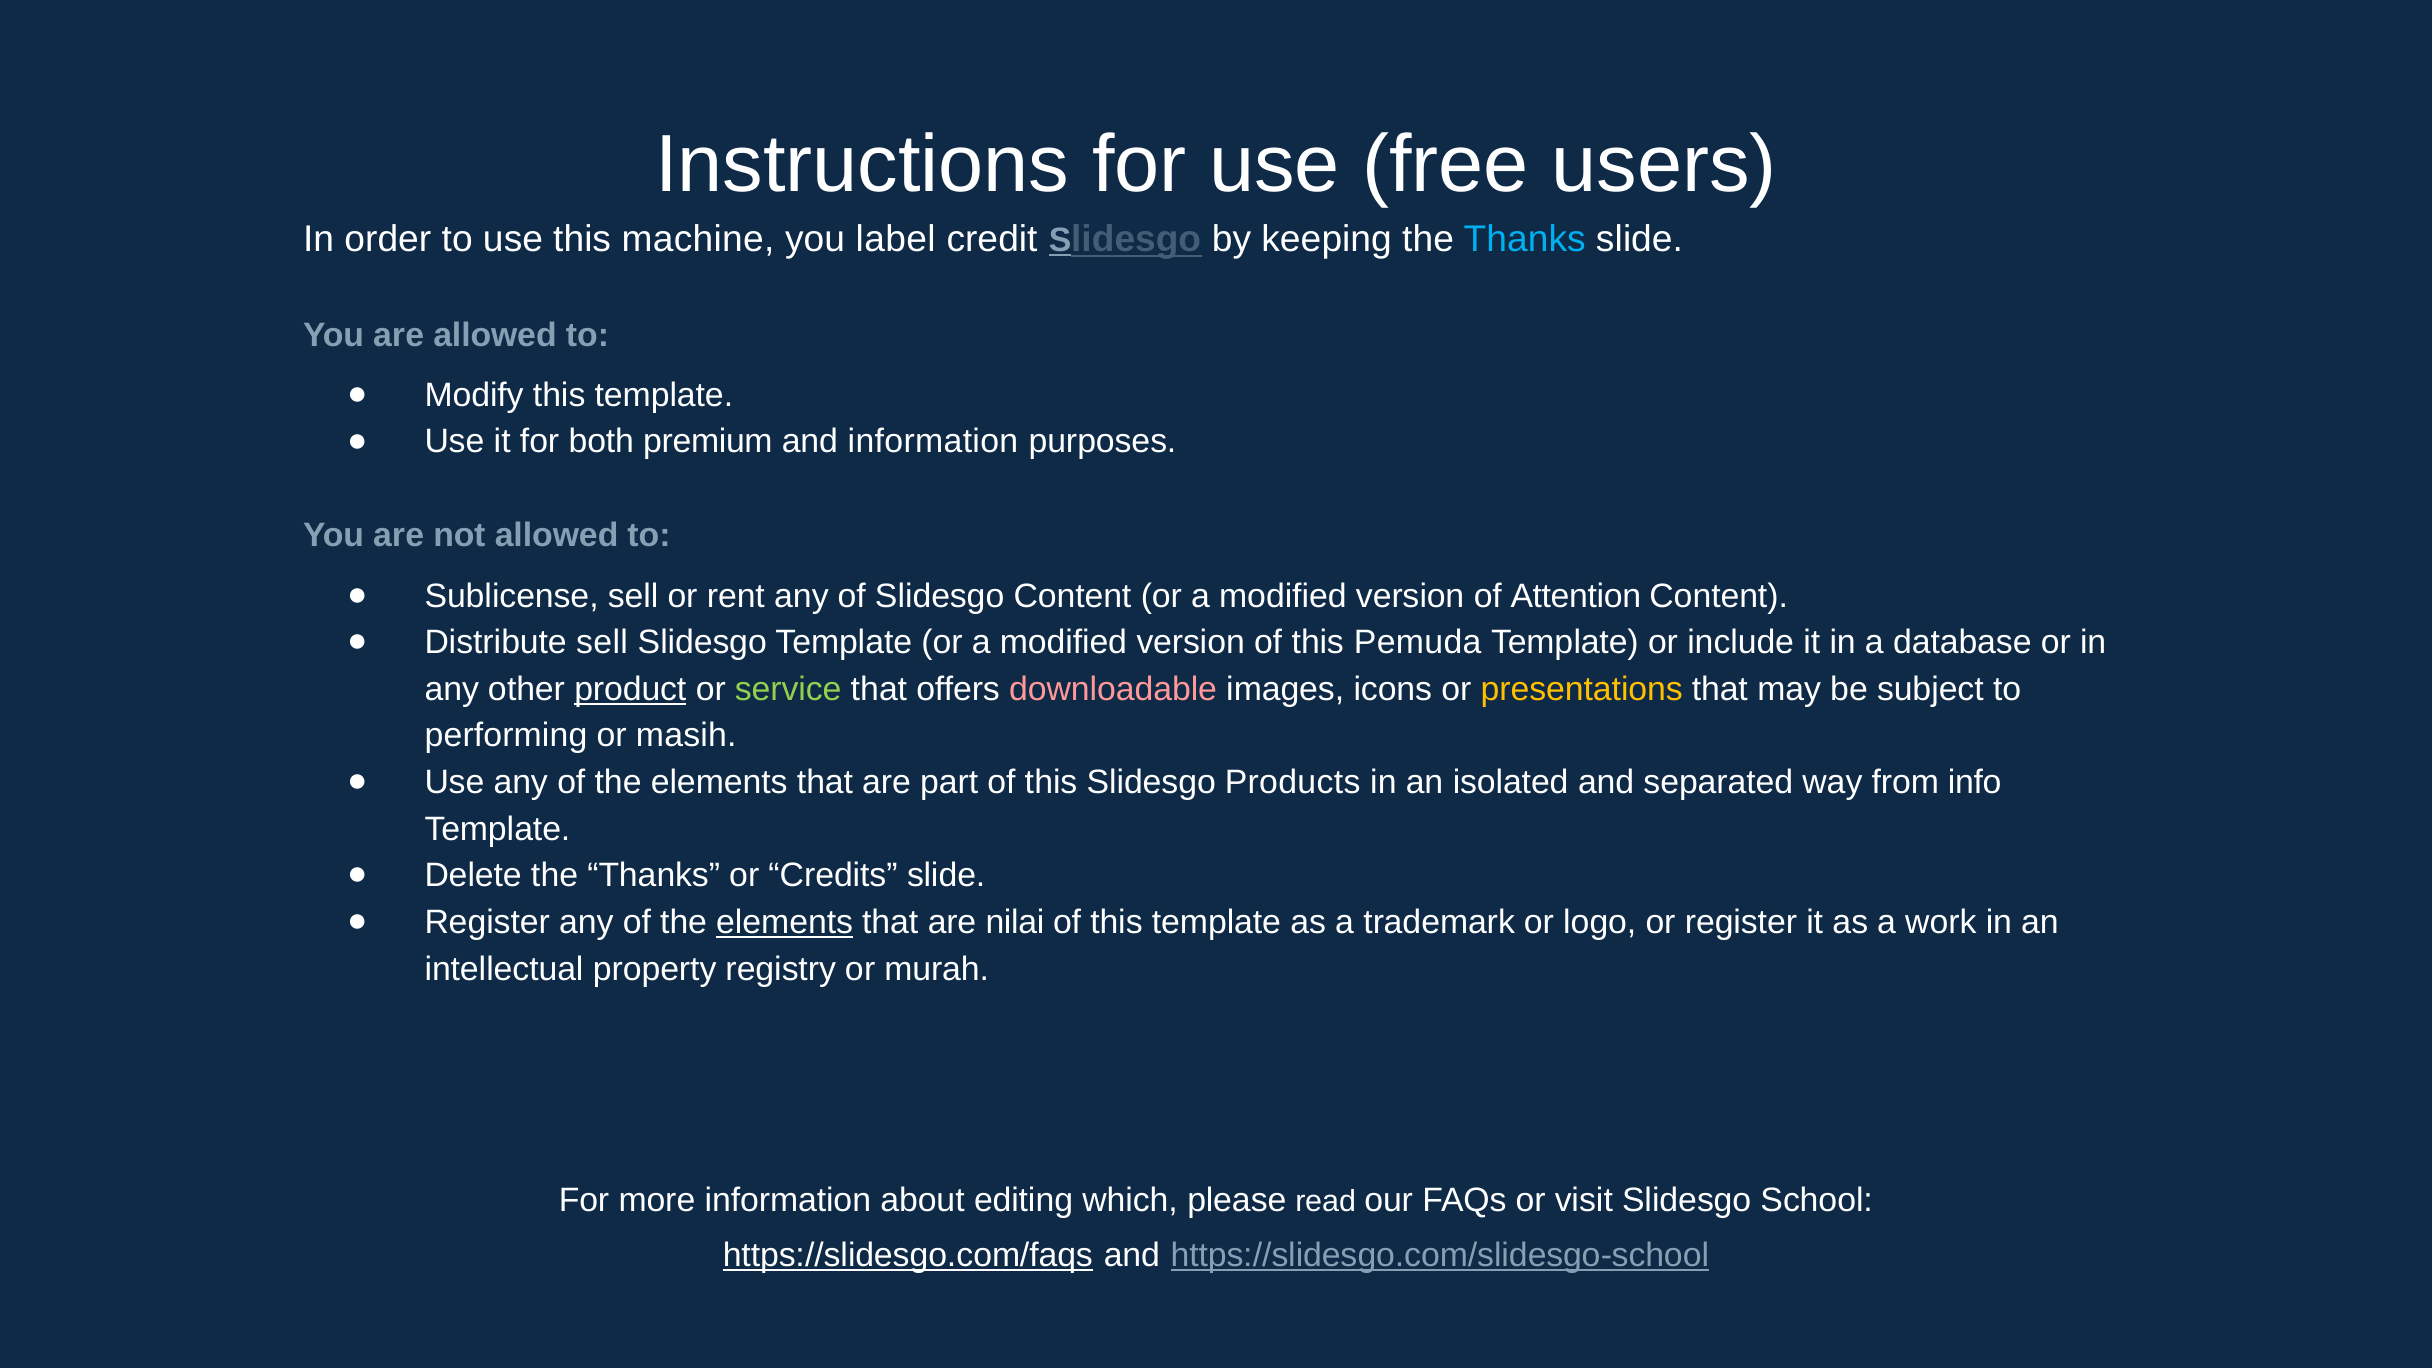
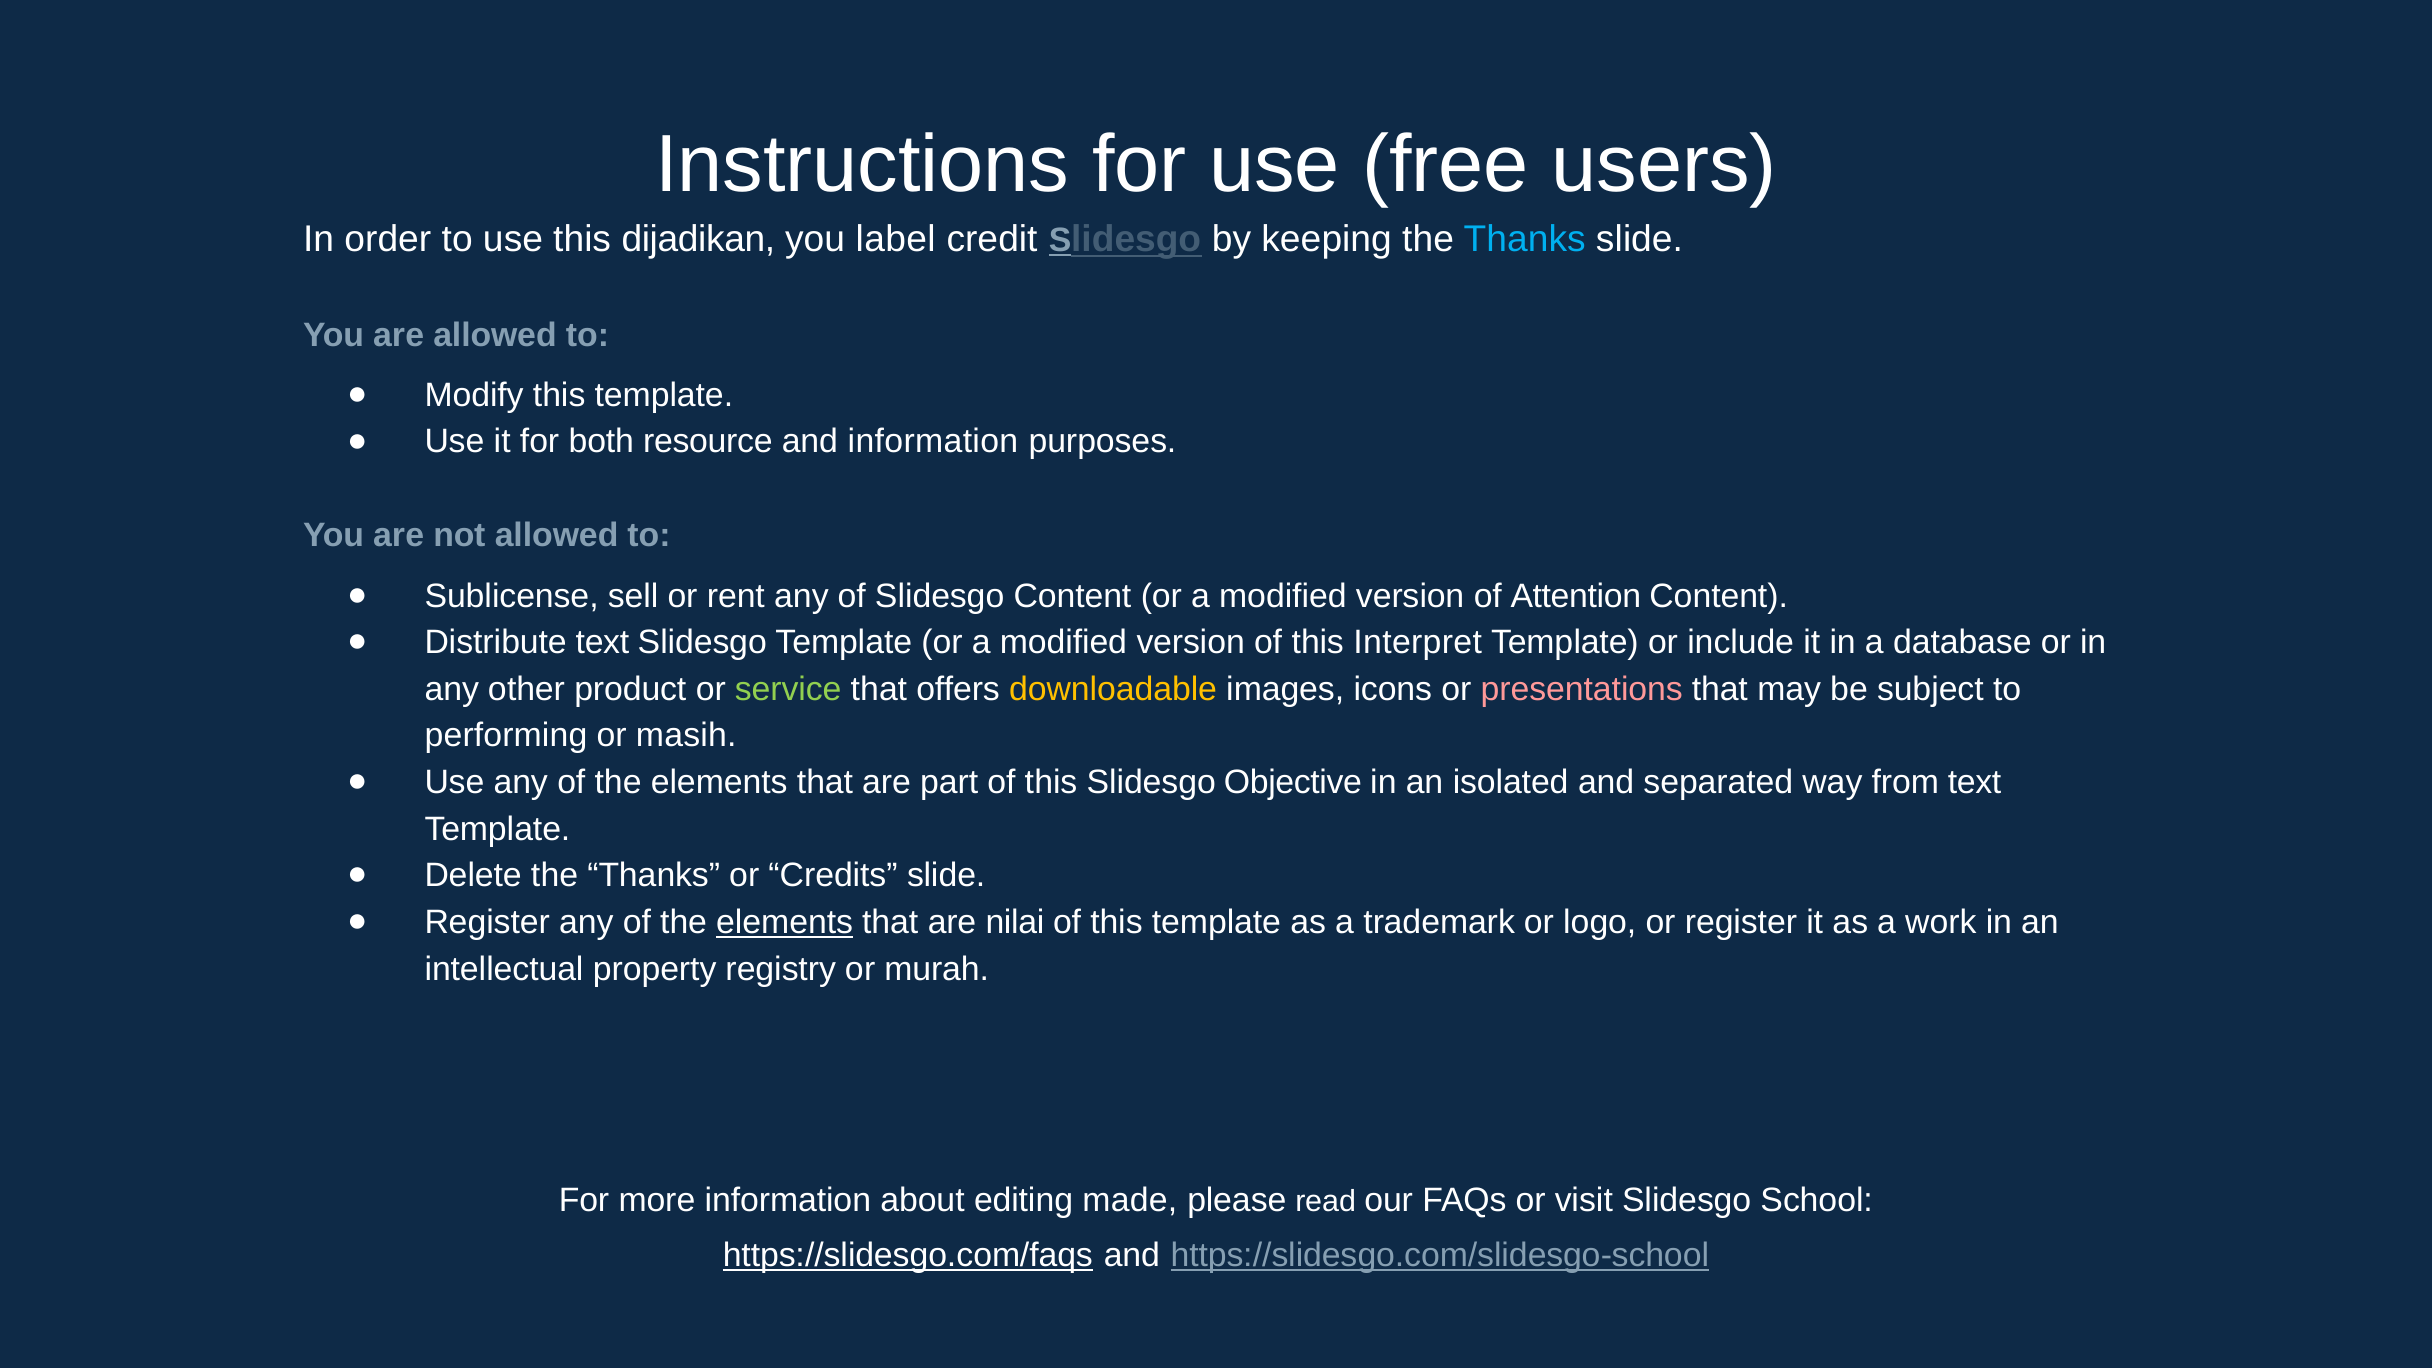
machine: machine -> dijadikan
premium: premium -> resource
Distribute sell: sell -> text
Pemuda: Pemuda -> Interpret
product underline: present -> none
downloadable colour: pink -> yellow
presentations colour: yellow -> pink
Products: Products -> Objective
from info: info -> text
which: which -> made
